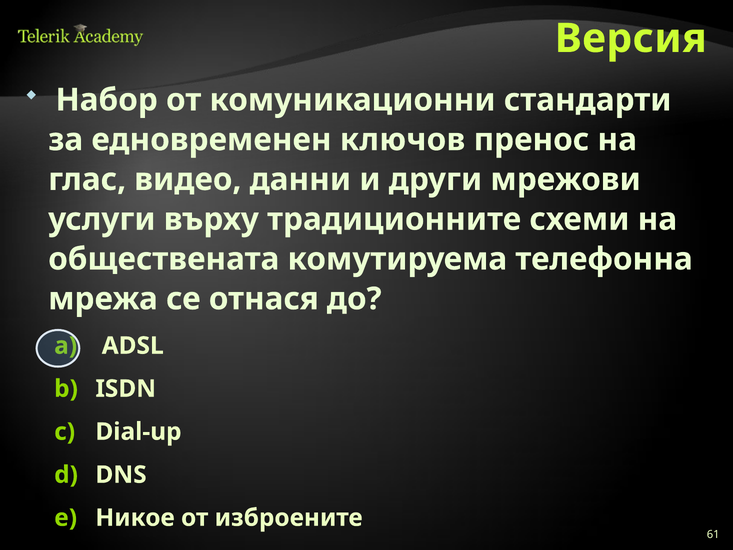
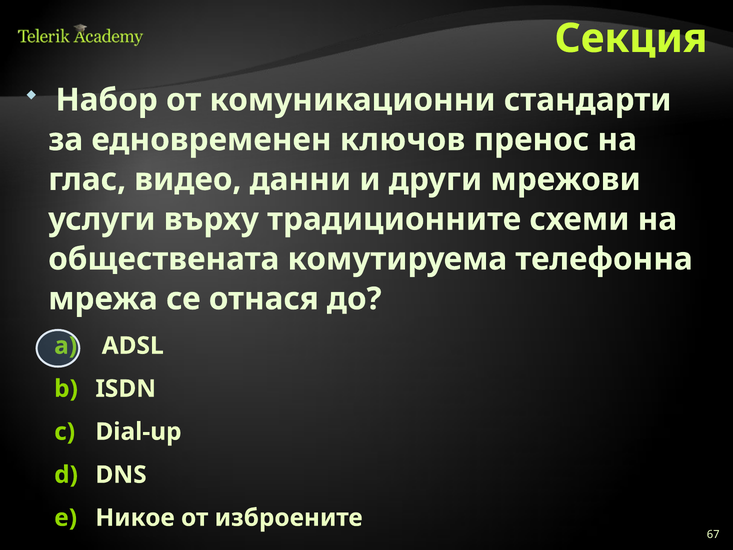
Версия: Версия -> Секция
61: 61 -> 67
